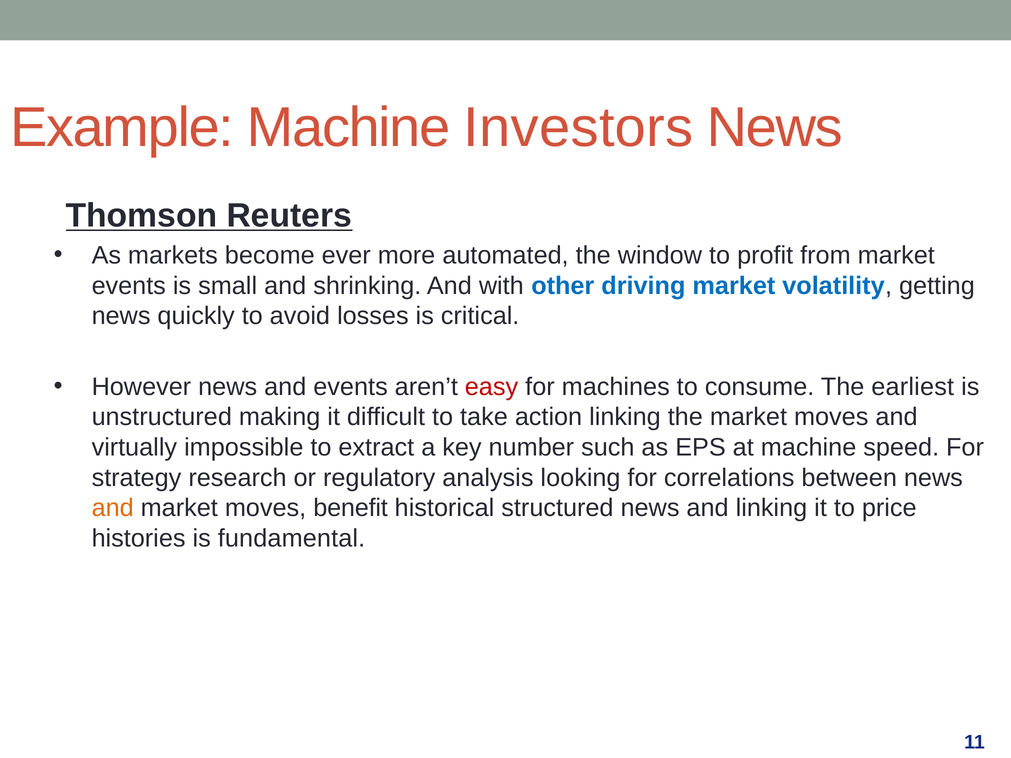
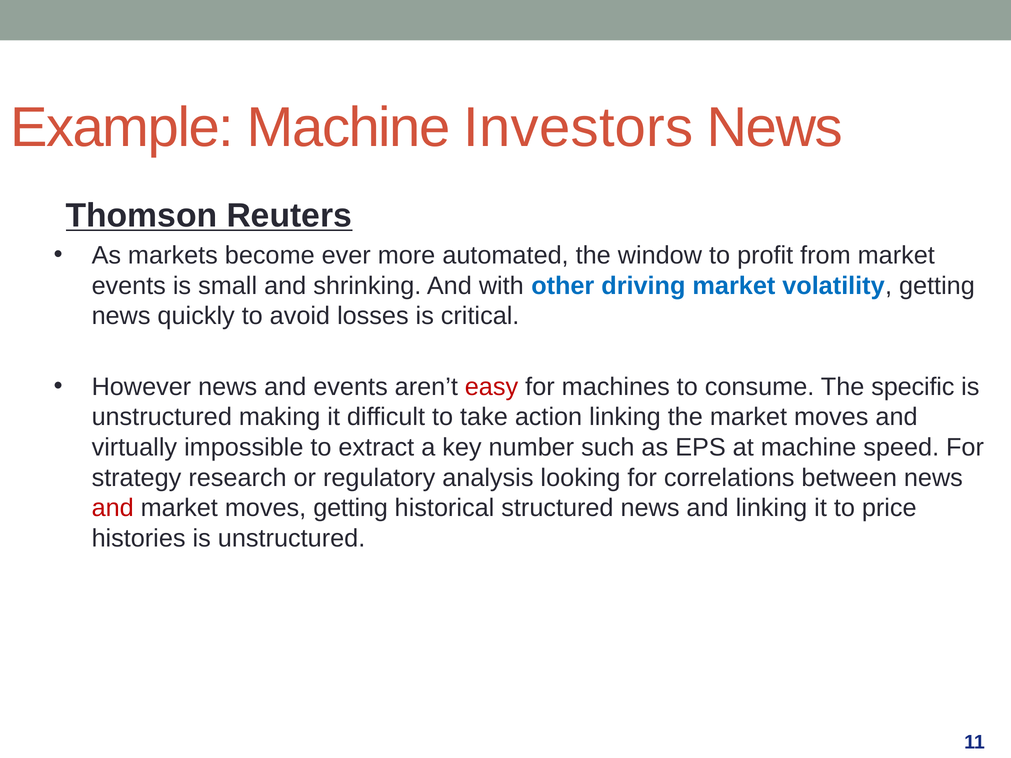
earliest: earliest -> specific
and at (113, 508) colour: orange -> red
moves benefit: benefit -> getting
histories is fundamental: fundamental -> unstructured
